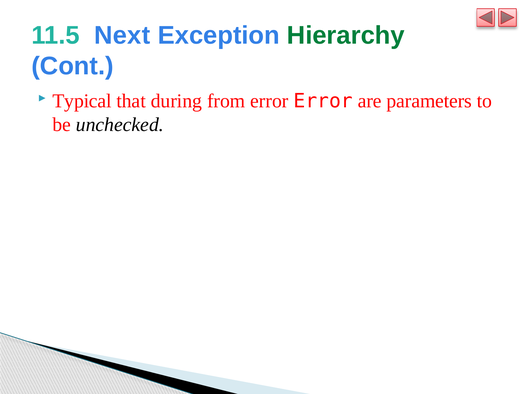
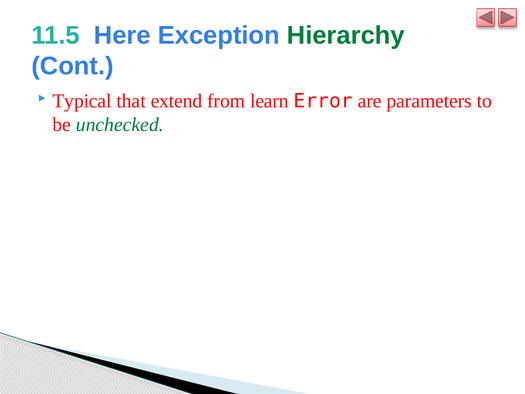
Next: Next -> Here
during: during -> extend
from error: error -> learn
unchecked colour: black -> green
